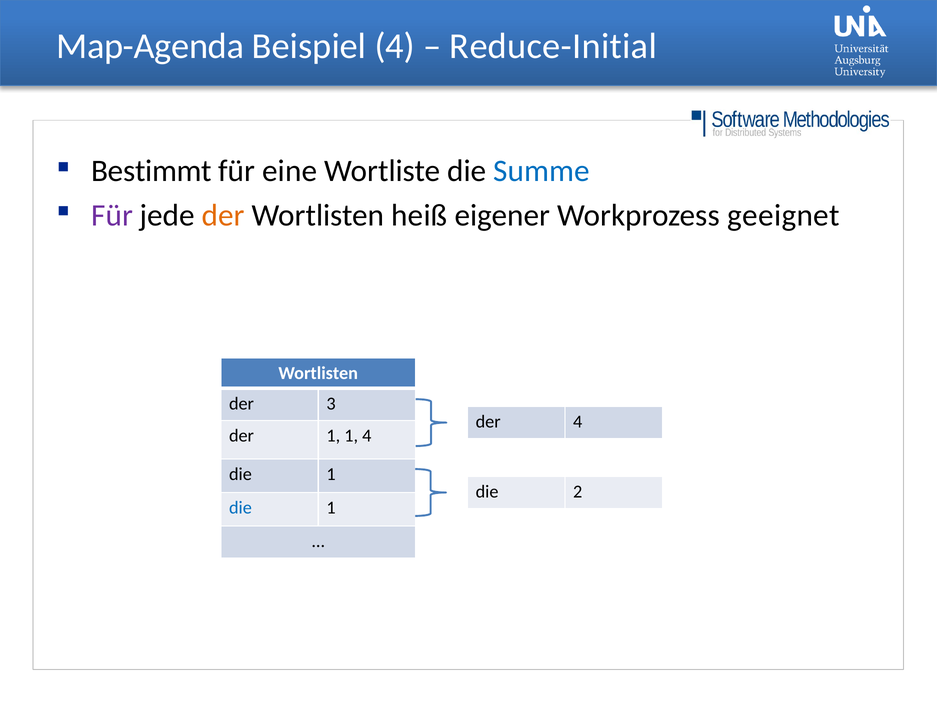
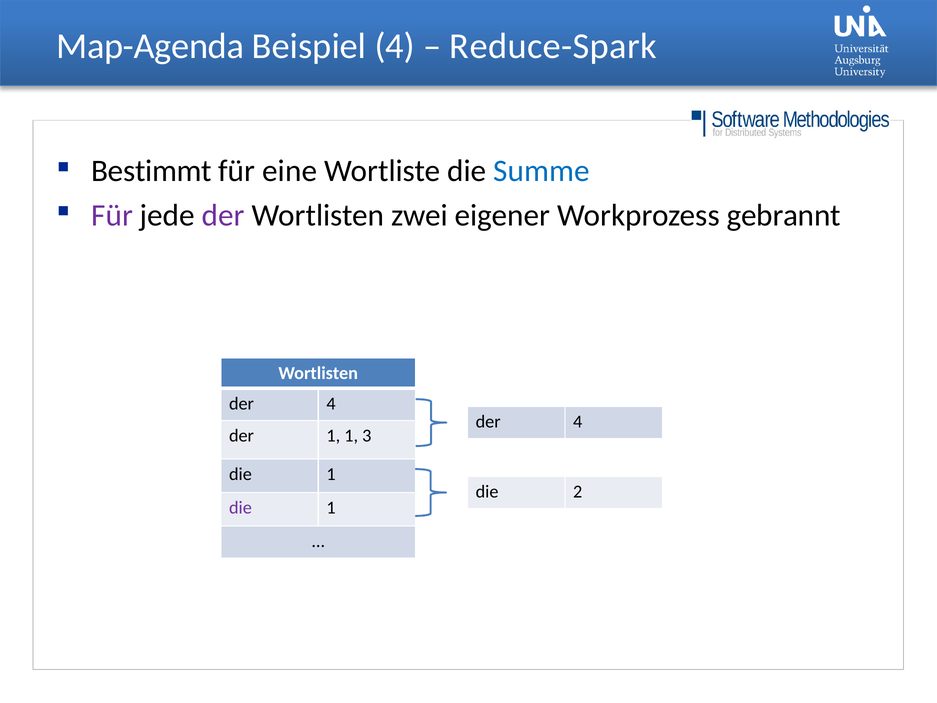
Reduce-Initial: Reduce-Initial -> Reduce-Spark
der at (223, 215) colour: orange -> purple
heiß: heiß -> zwei
geeignet: geeignet -> gebrannt
3 at (331, 404): 3 -> 4
1 4: 4 -> 3
die at (240, 508) colour: blue -> purple
